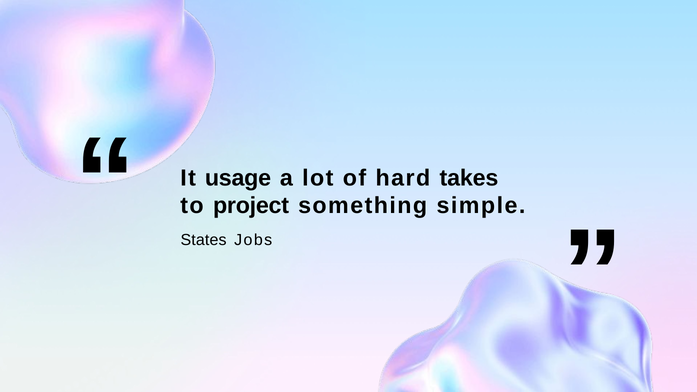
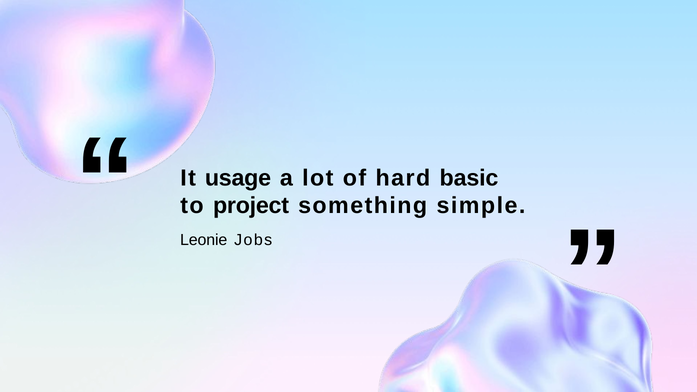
takes: takes -> basic
States: States -> Leonie
